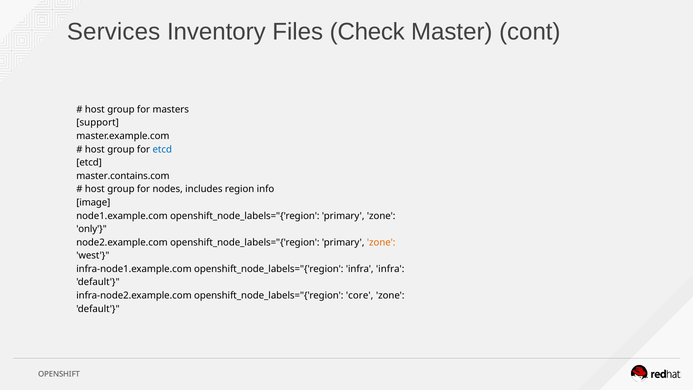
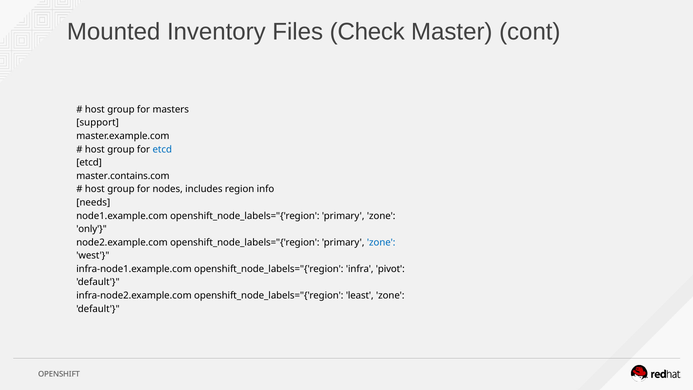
Services: Services -> Mounted
image: image -> needs
zone at (381, 242) colour: orange -> blue
infra infra: infra -> pivot
core: core -> least
